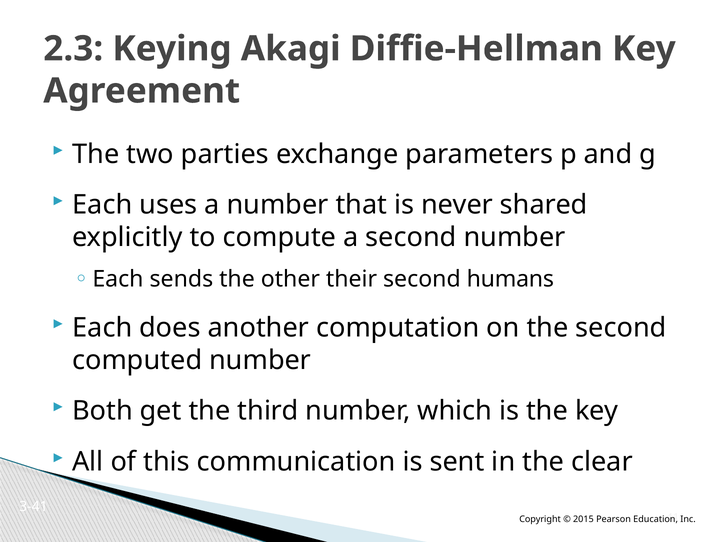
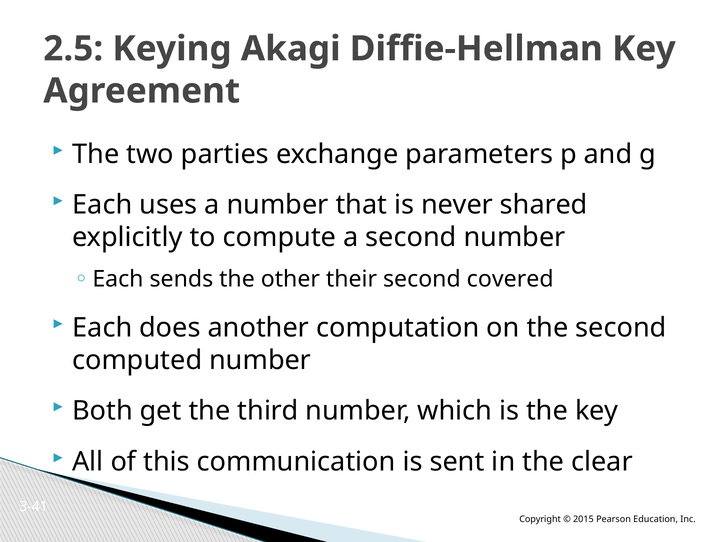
2.3: 2.3 -> 2.5
humans: humans -> covered
